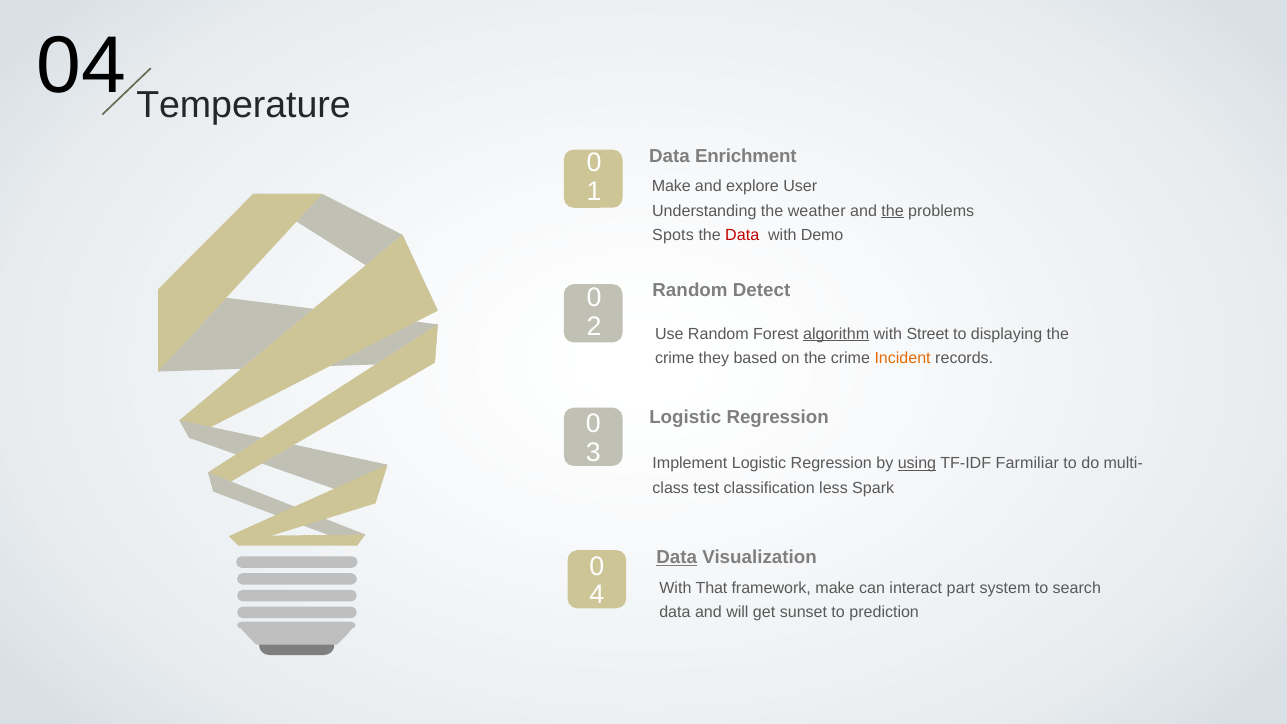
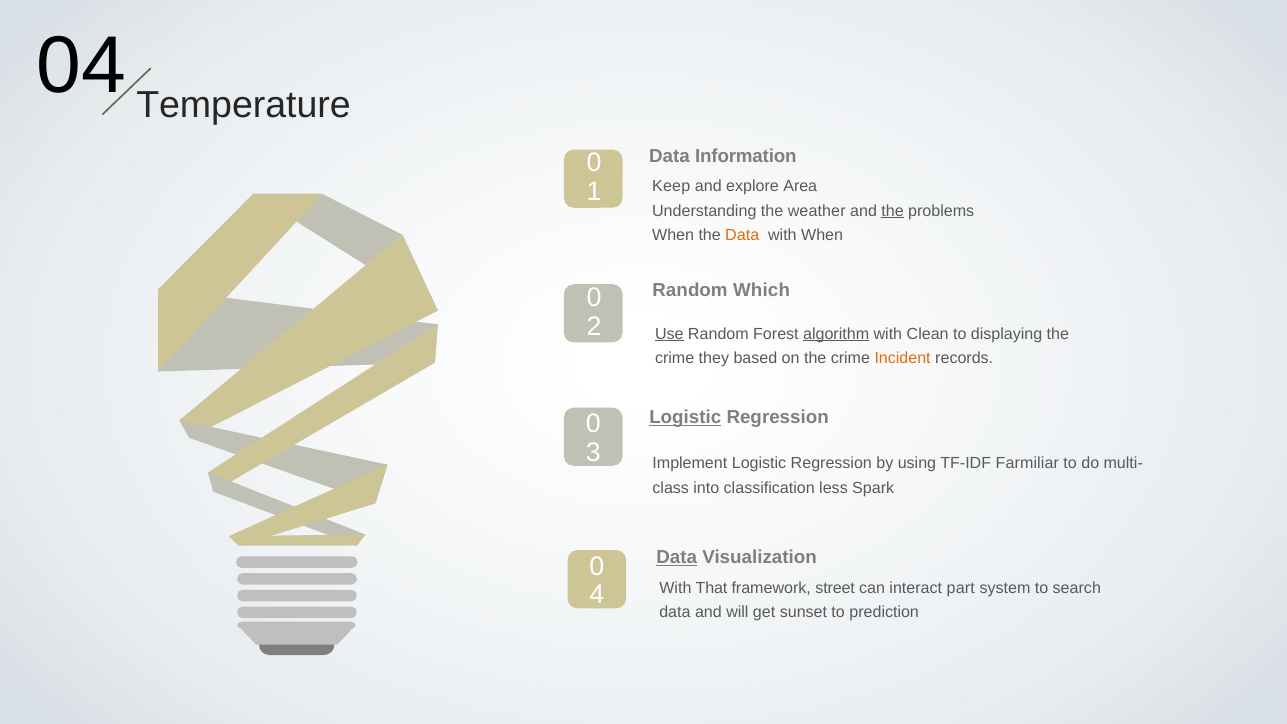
Enrichment: Enrichment -> Information
Make at (671, 187): Make -> Keep
User: User -> Area
Spots at (673, 235): Spots -> When
Data at (742, 235) colour: red -> orange
with Demo: Demo -> When
Detect: Detect -> Which
Use underline: none -> present
Street: Street -> Clean
Logistic at (685, 418) underline: none -> present
using underline: present -> none
test: test -> into
framework make: make -> street
